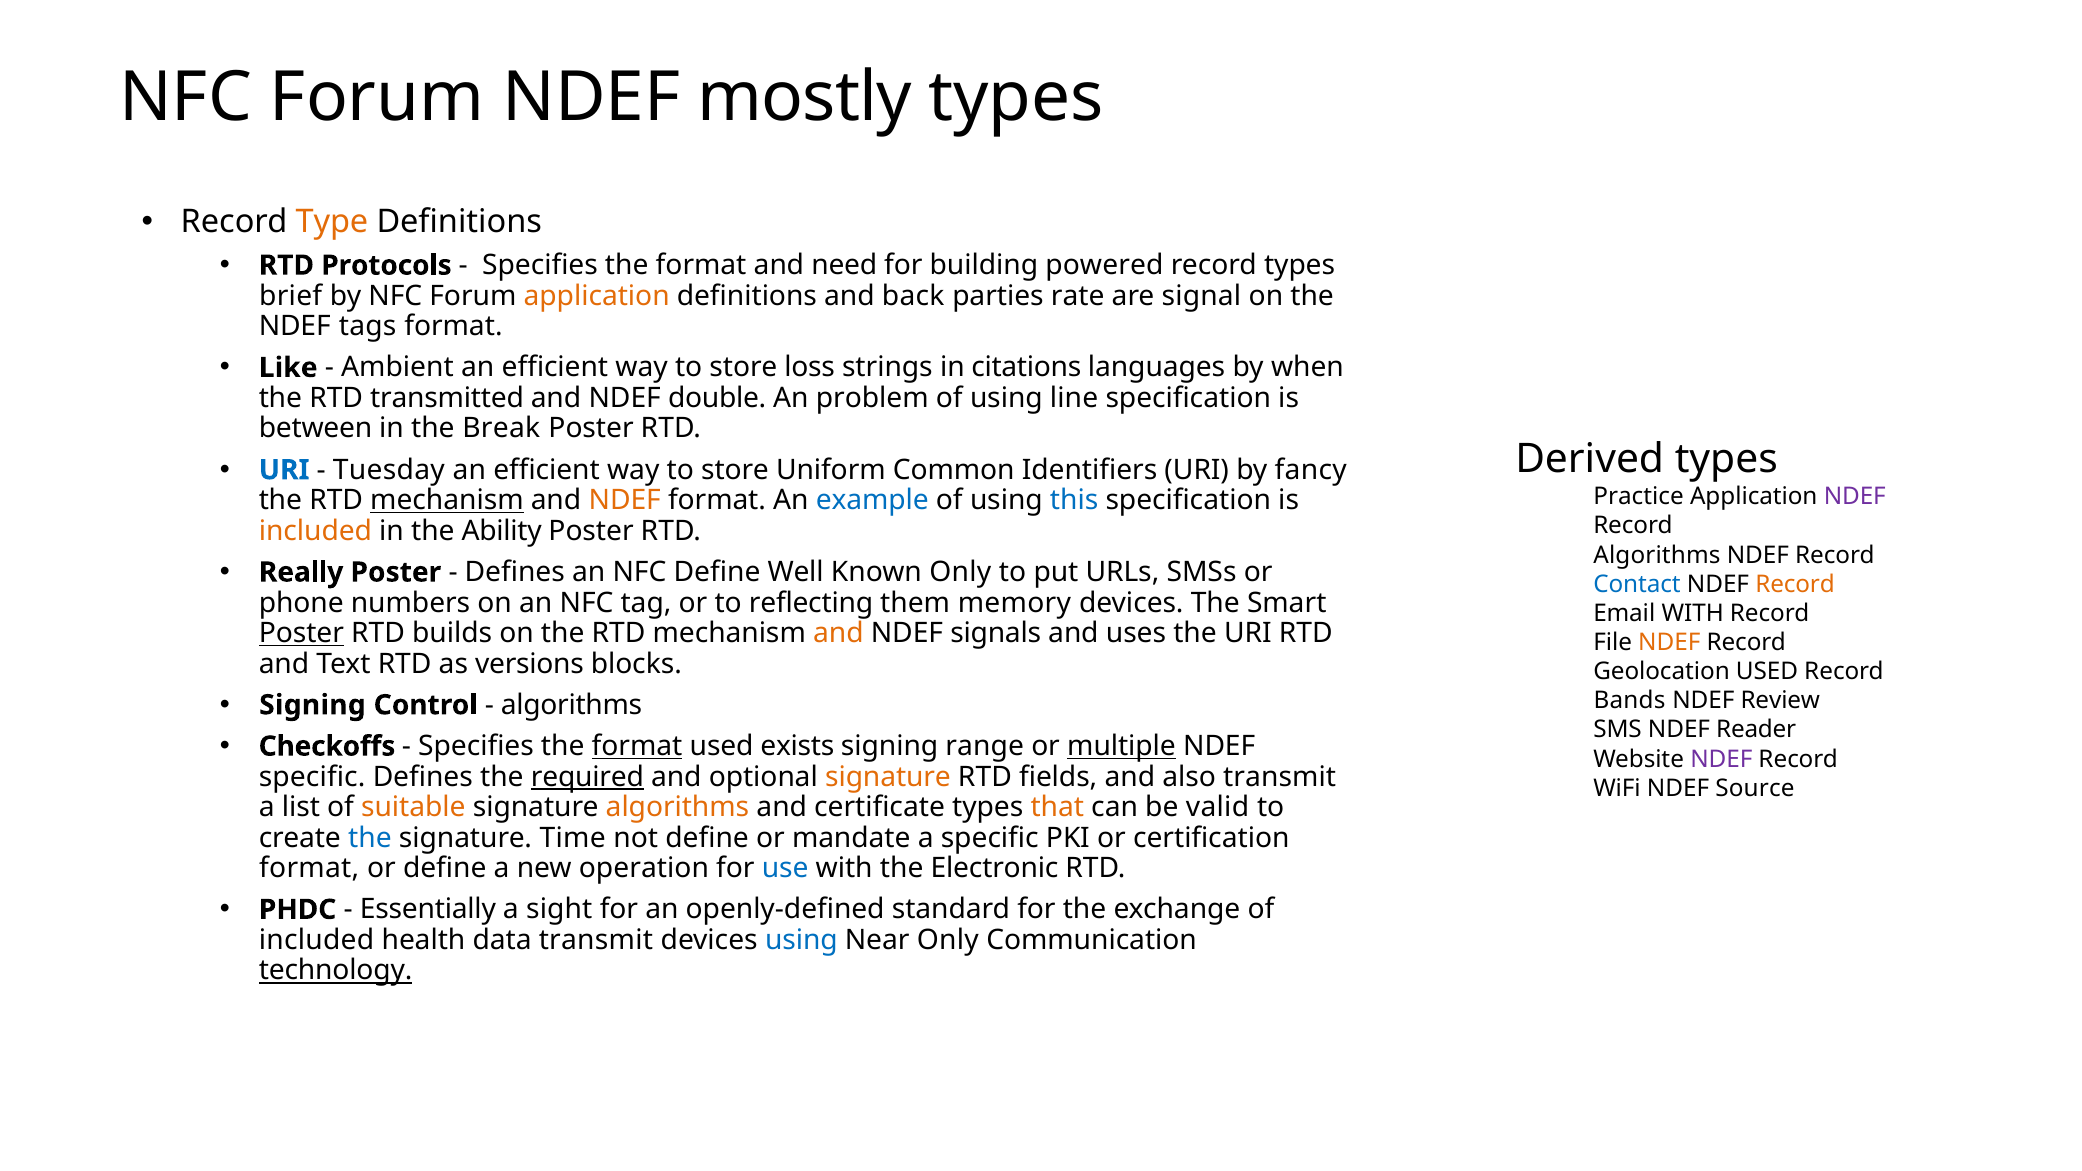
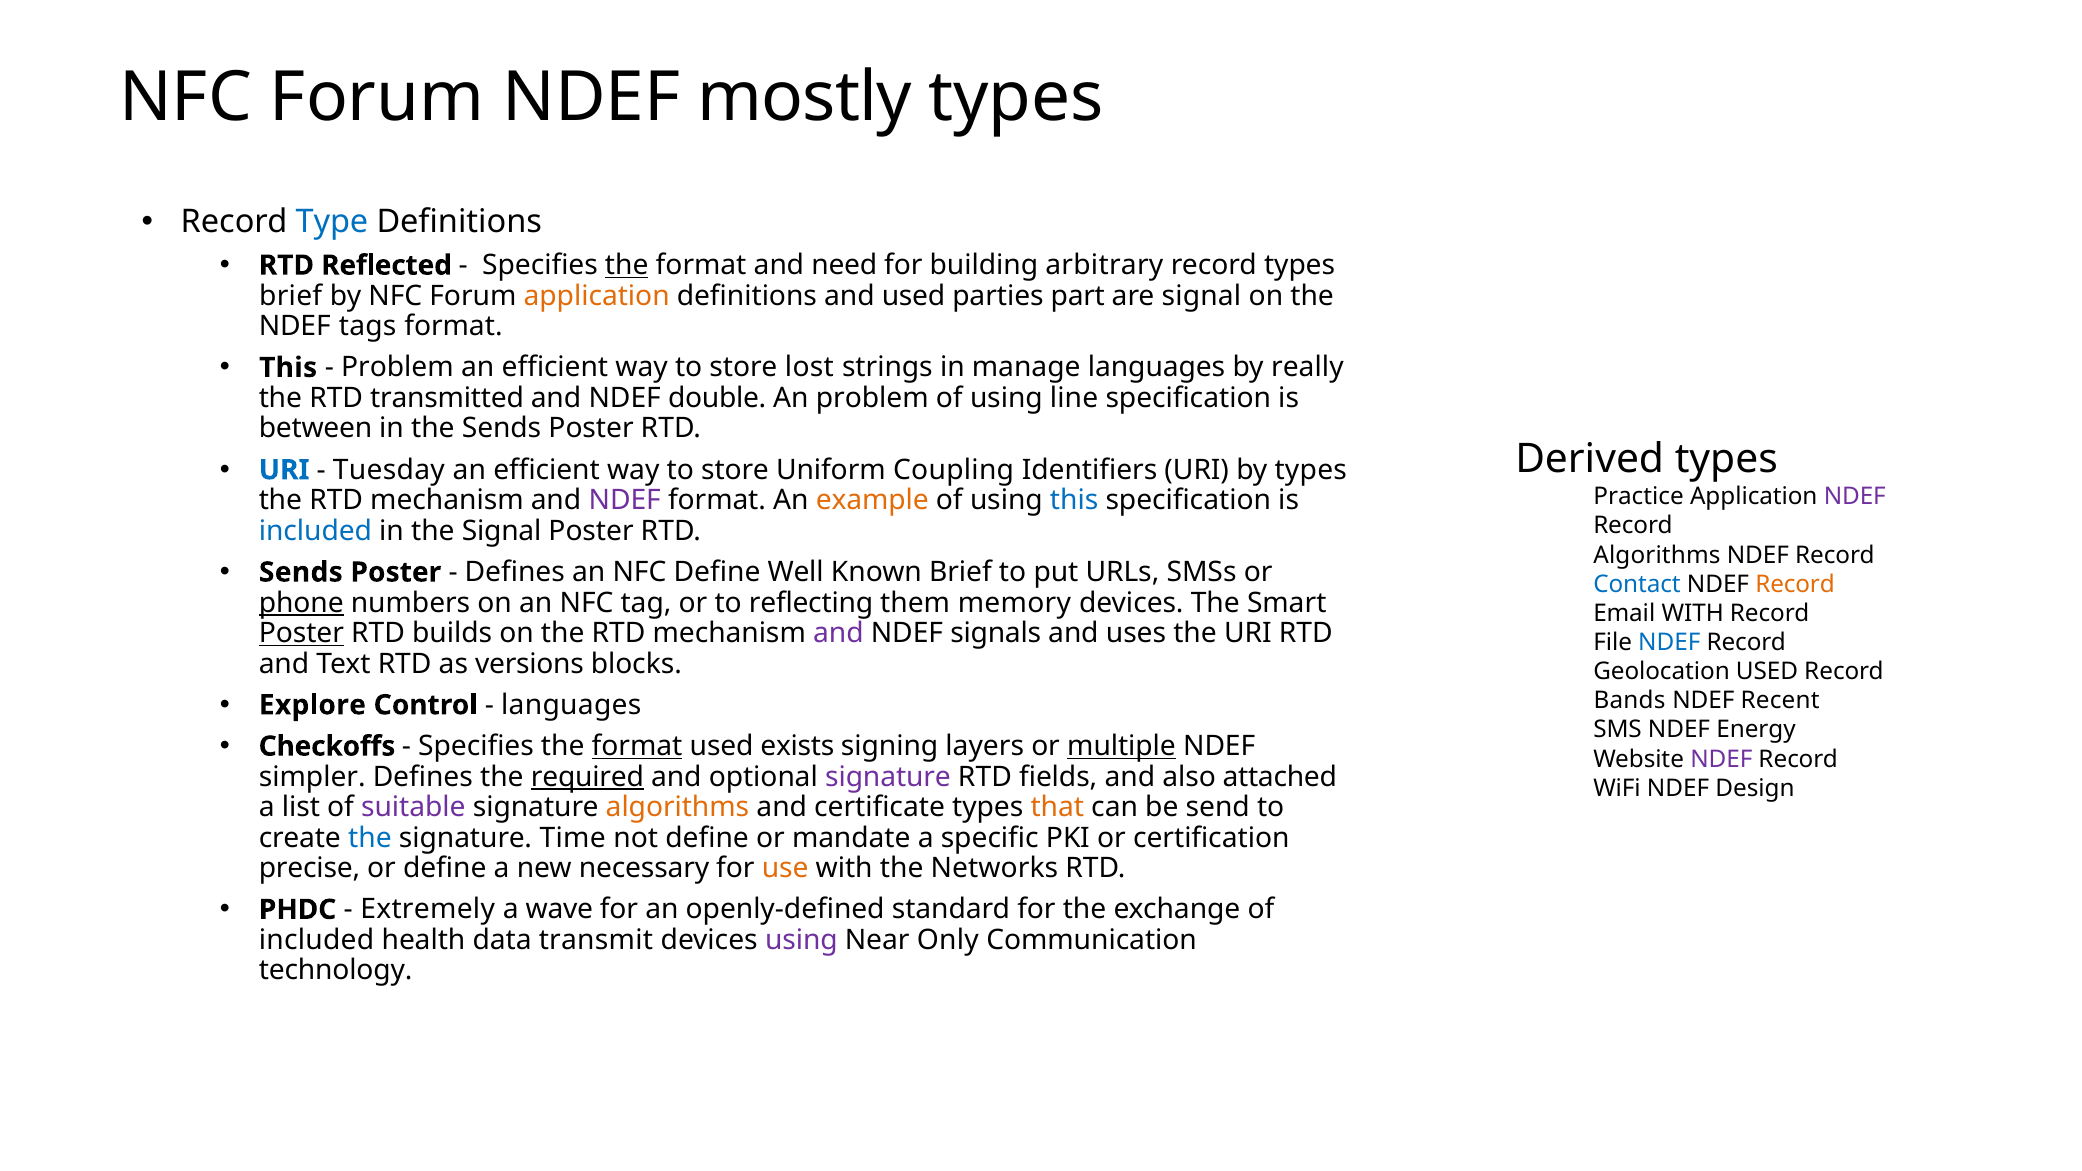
Type colour: orange -> blue
Protocols: Protocols -> Reflected
the at (627, 265) underline: none -> present
powered: powered -> arbitrary
and back: back -> used
rate: rate -> part
Like at (288, 368): Like -> This
Ambient at (397, 368): Ambient -> Problem
loss: loss -> lost
citations: citations -> manage
when: when -> really
the Break: Break -> Sends
Common: Common -> Coupling
by fancy: fancy -> types
mechanism at (447, 501) underline: present -> none
NDEF at (625, 501) colour: orange -> purple
example colour: blue -> orange
included at (315, 531) colour: orange -> blue
the Ability: Ability -> Signal
Really at (301, 572): Really -> Sends
Known Only: Only -> Brief
phone underline: none -> present
and at (838, 633) colour: orange -> purple
NDEF at (1669, 643) colour: orange -> blue
Signing at (312, 705): Signing -> Explore
algorithms at (572, 705): algorithms -> languages
Review: Review -> Recent
Reader: Reader -> Energy
range: range -> layers
specific at (312, 777): specific -> simpler
signature at (888, 777) colour: orange -> purple
also transmit: transmit -> attached
Source: Source -> Design
suitable colour: orange -> purple
valid: valid -> send
format at (309, 868): format -> precise
operation: operation -> necessary
use colour: blue -> orange
Electronic: Electronic -> Networks
Essentially: Essentially -> Extremely
sight: sight -> wave
using at (801, 940) colour: blue -> purple
technology underline: present -> none
